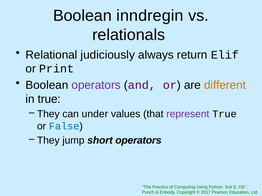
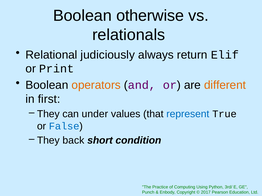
inndregin: inndregin -> otherwise
operators at (96, 85) colour: purple -> orange
in true: true -> first
represent colour: purple -> blue
jump: jump -> back
short operators: operators -> condition
